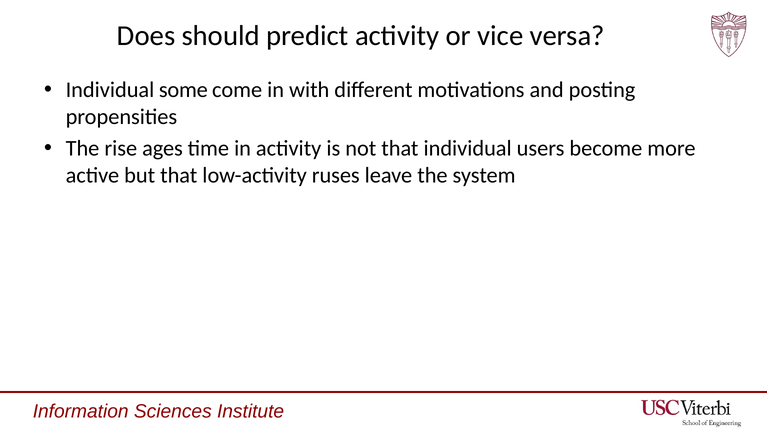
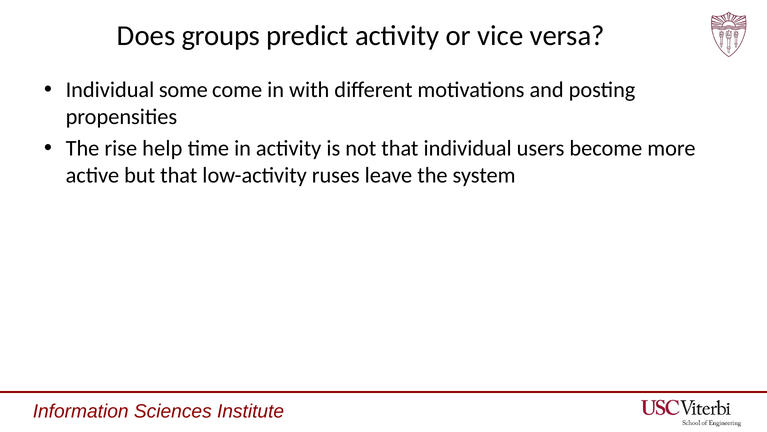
should: should -> groups
ages: ages -> help
